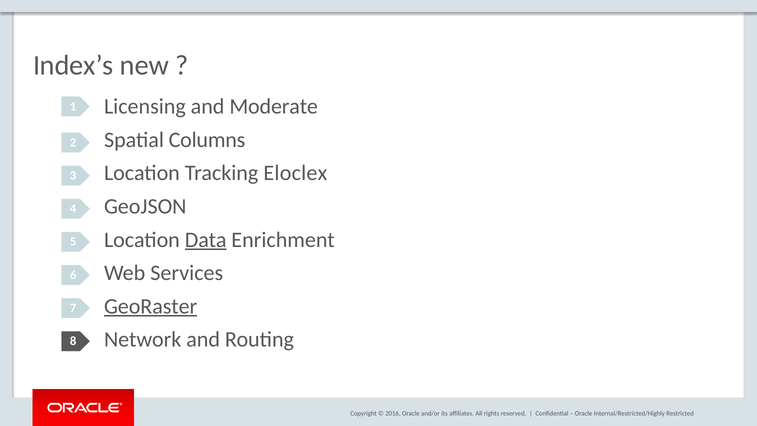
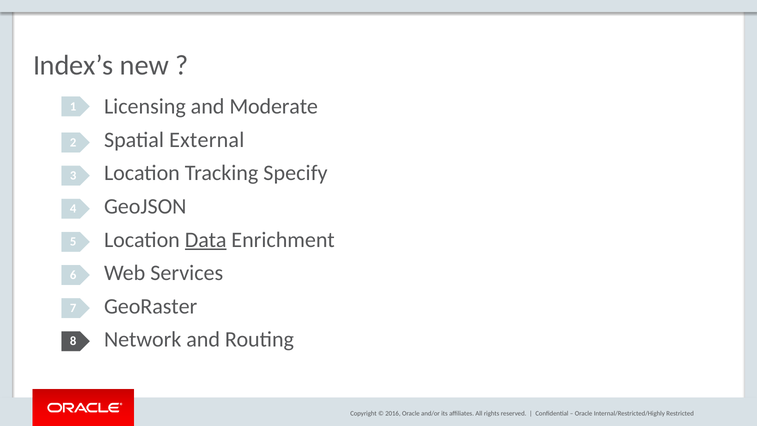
Columns: Columns -> External
Eloclex: Eloclex -> Specify
GeoRaster underline: present -> none
